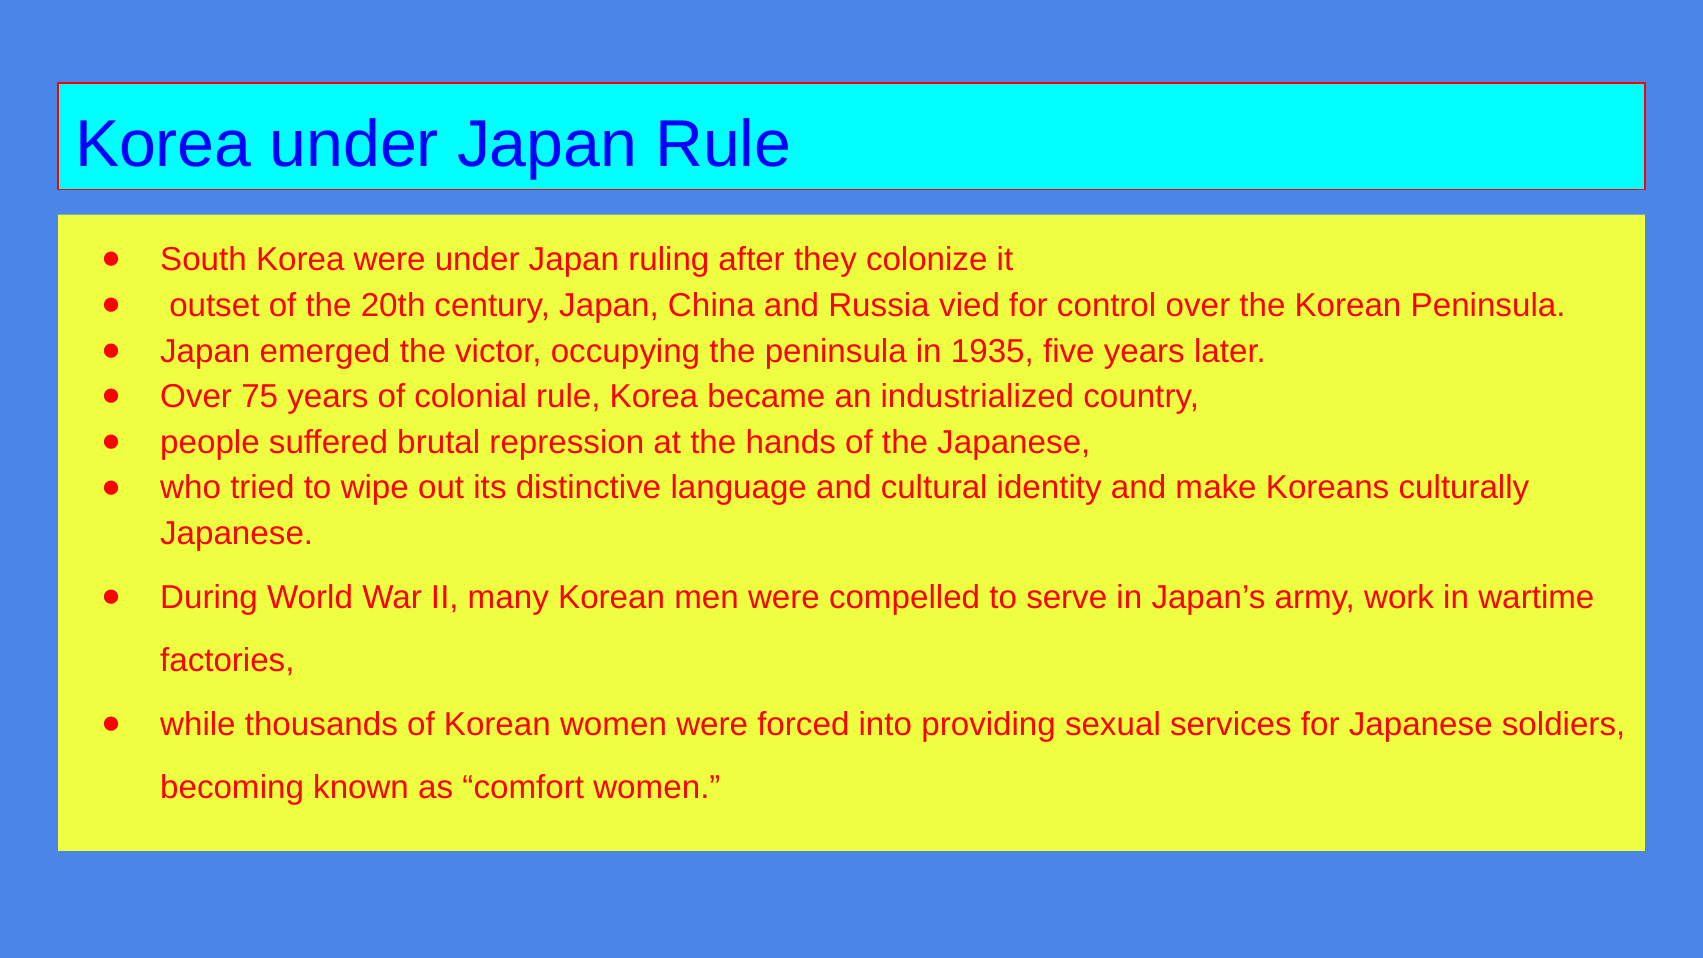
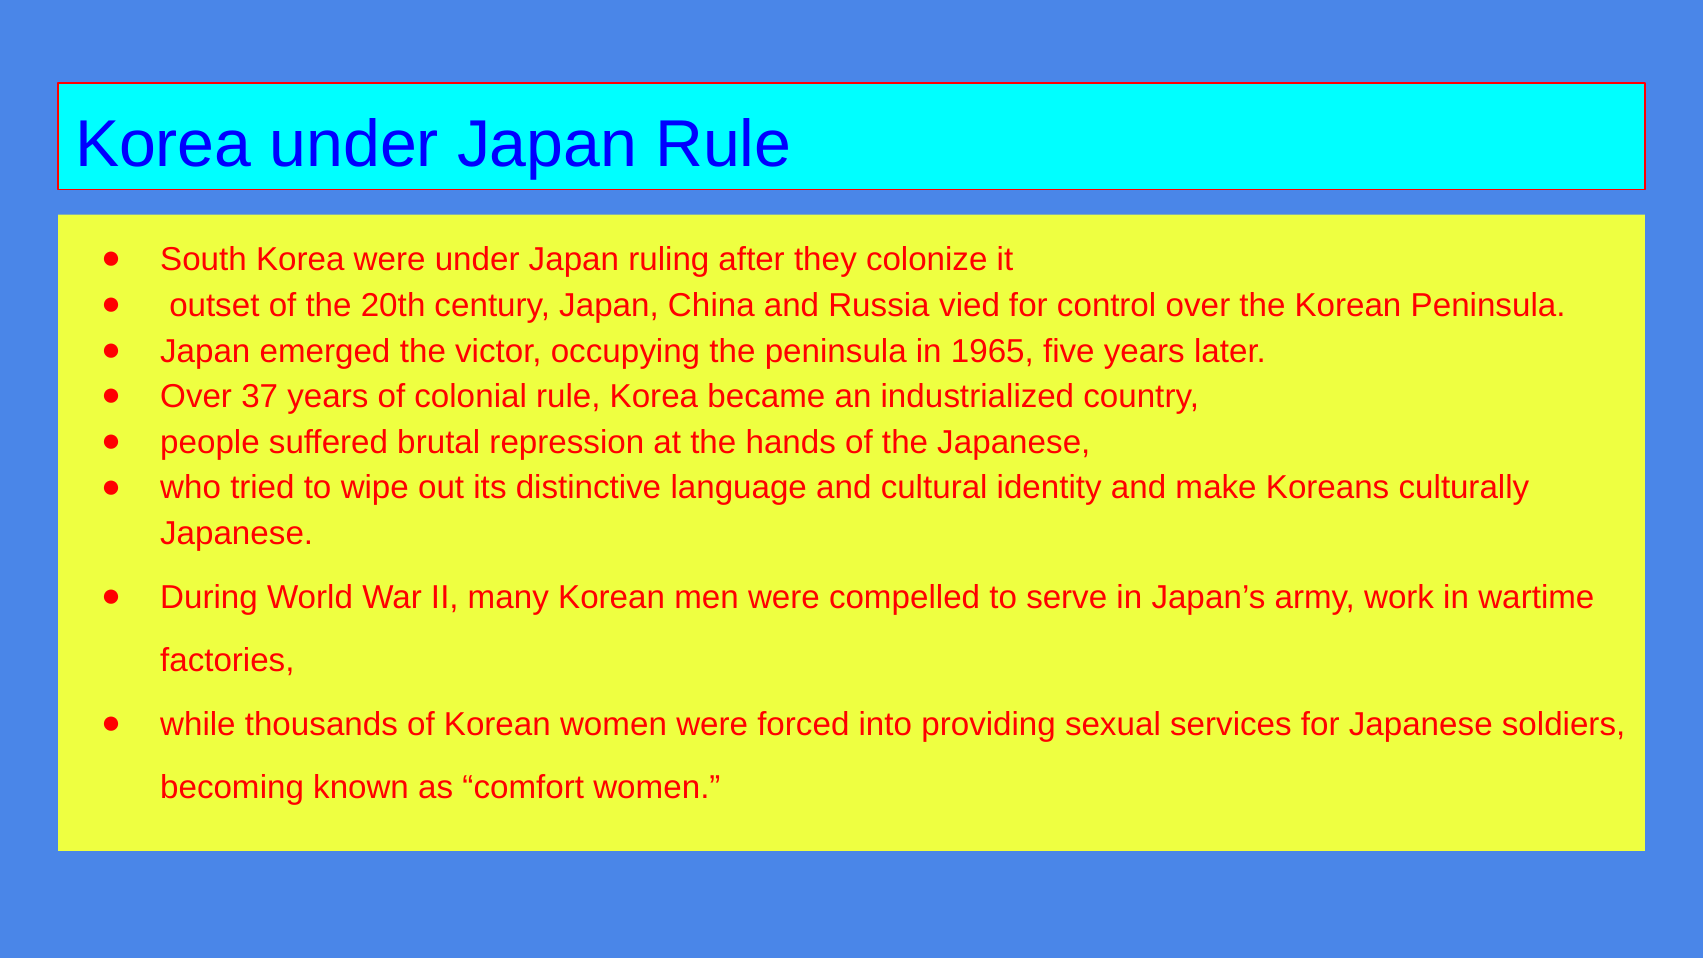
1935: 1935 -> 1965
75: 75 -> 37
